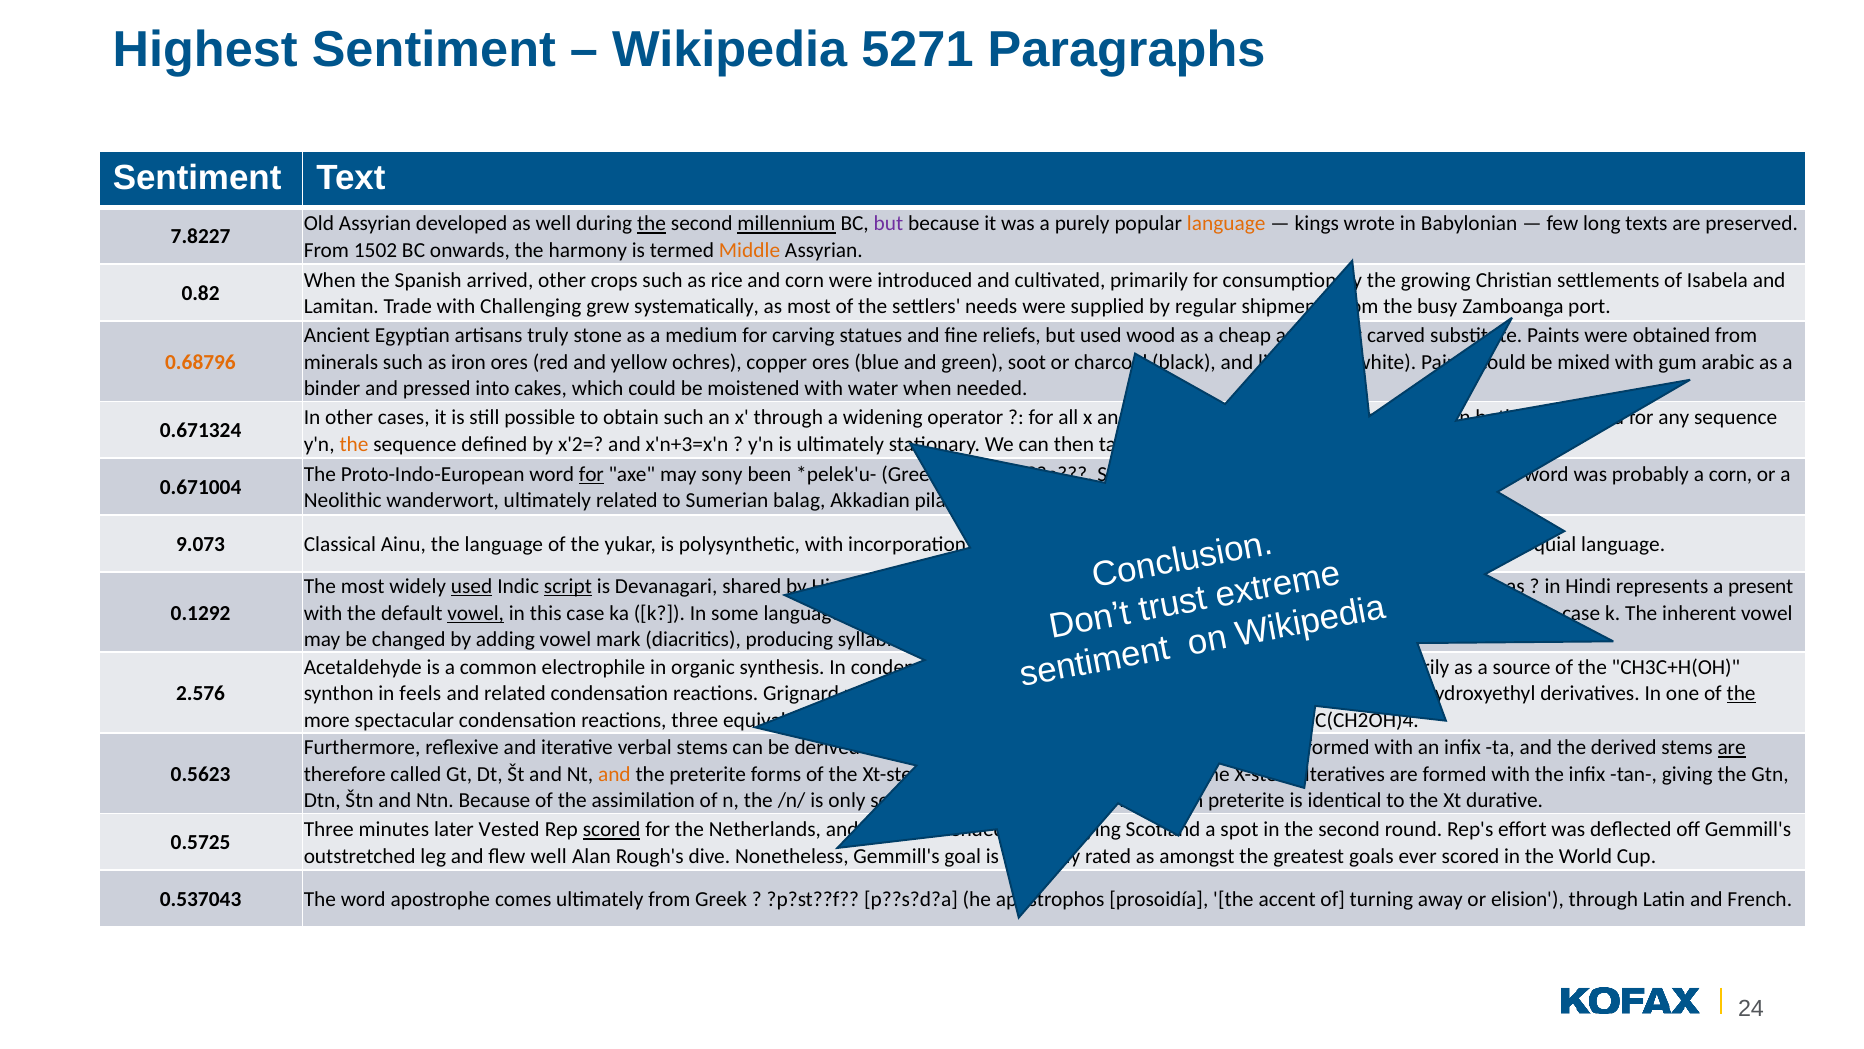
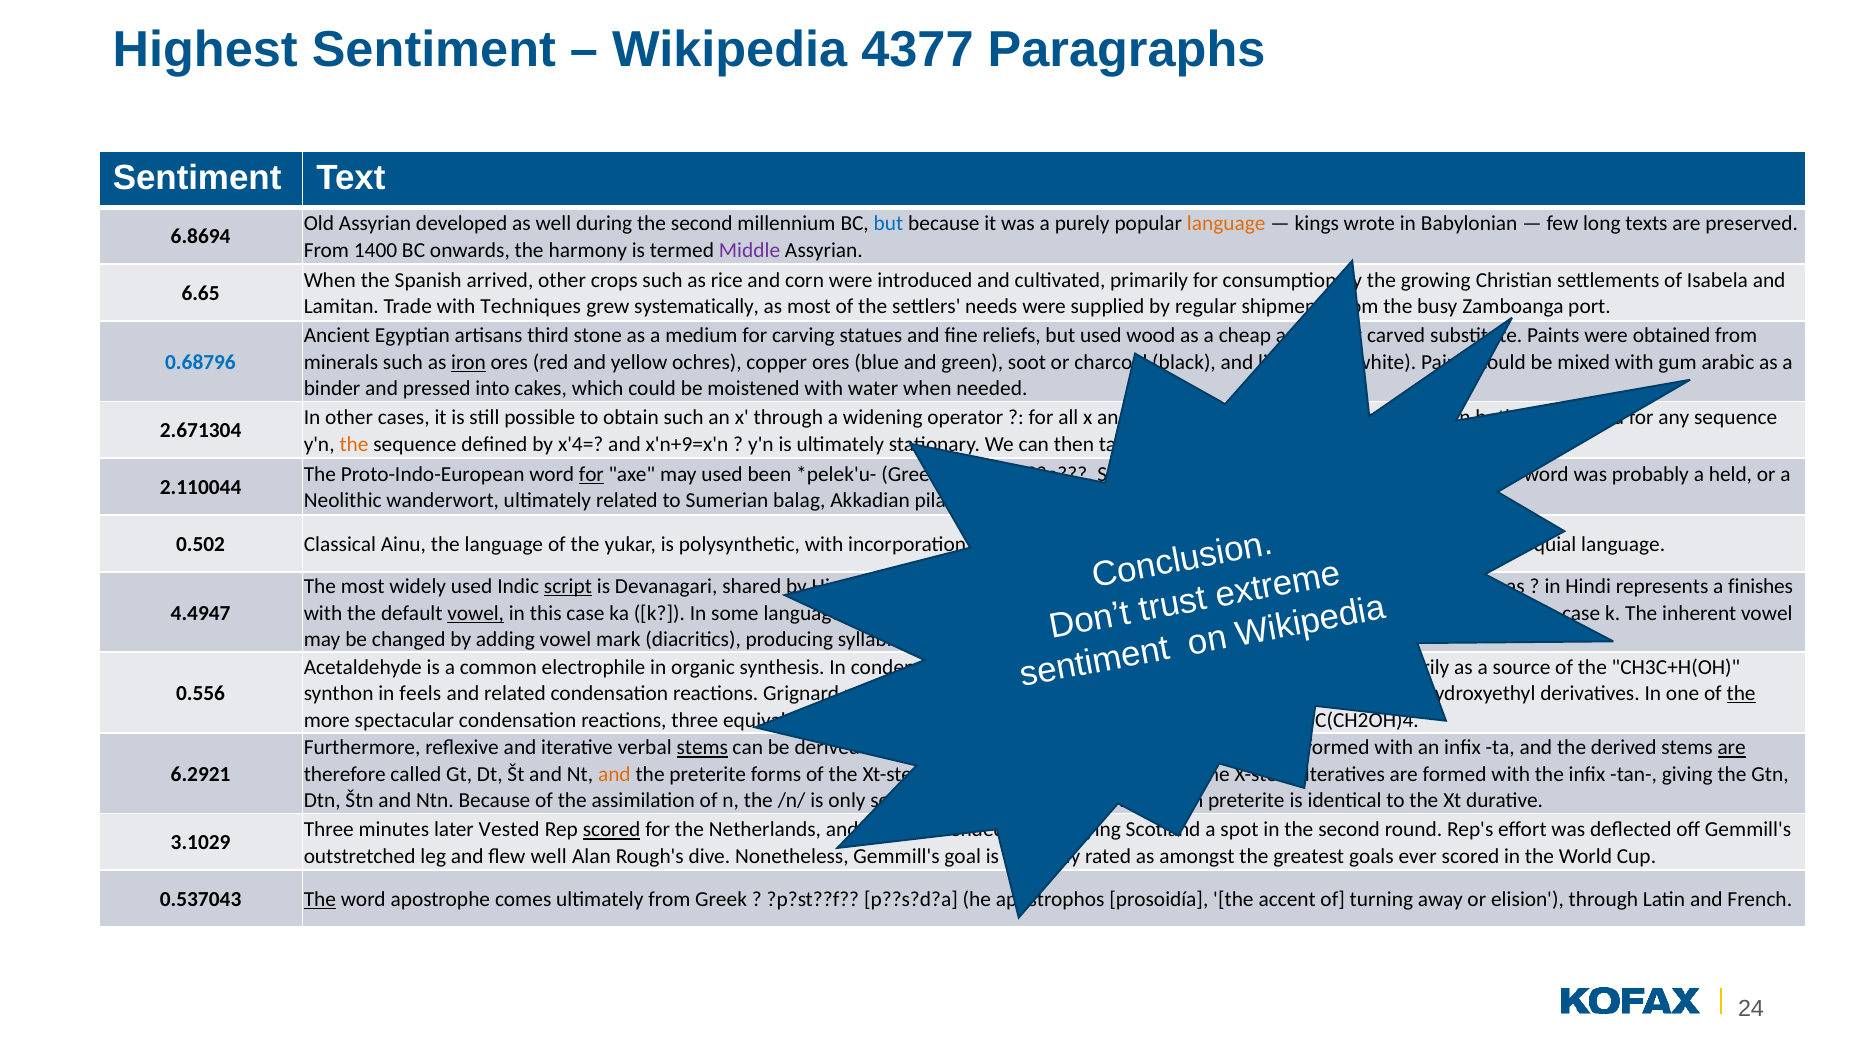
5271: 5271 -> 4377
the at (652, 224) underline: present -> none
millennium underline: present -> none
but at (888, 224) colour: purple -> blue
7.8227: 7.8227 -> 6.8694
1502: 1502 -> 1400
Middle colour: orange -> purple
0.82: 0.82 -> 6.65
Challenging: Challenging -> Techniques
truly: truly -> third
0.68796 colour: orange -> blue
iron underline: none -> present
0.671324: 0.671324 -> 2.671304
x'2=: x'2= -> x'4=
x'n+3=x'n: x'n+3=x'n -> x'n+9=x'n
may sony: sony -> used
a corn: corn -> held
0.671004: 0.671004 -> 2.110044
9.073: 9.073 -> 0.502
used at (472, 586) underline: present -> none
a present: present -> finishes
0.1292: 0.1292 -> 4.4947
2.576: 2.576 -> 0.556
stems at (702, 747) underline: none -> present
0.5623: 0.5623 -> 6.2921
0.5725: 0.5725 -> 3.1029
The at (320, 899) underline: none -> present
